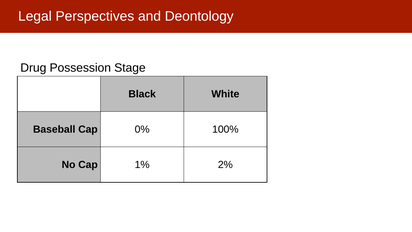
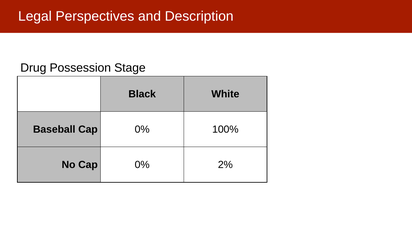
Deontology: Deontology -> Description
No Cap 1%: 1% -> 0%
